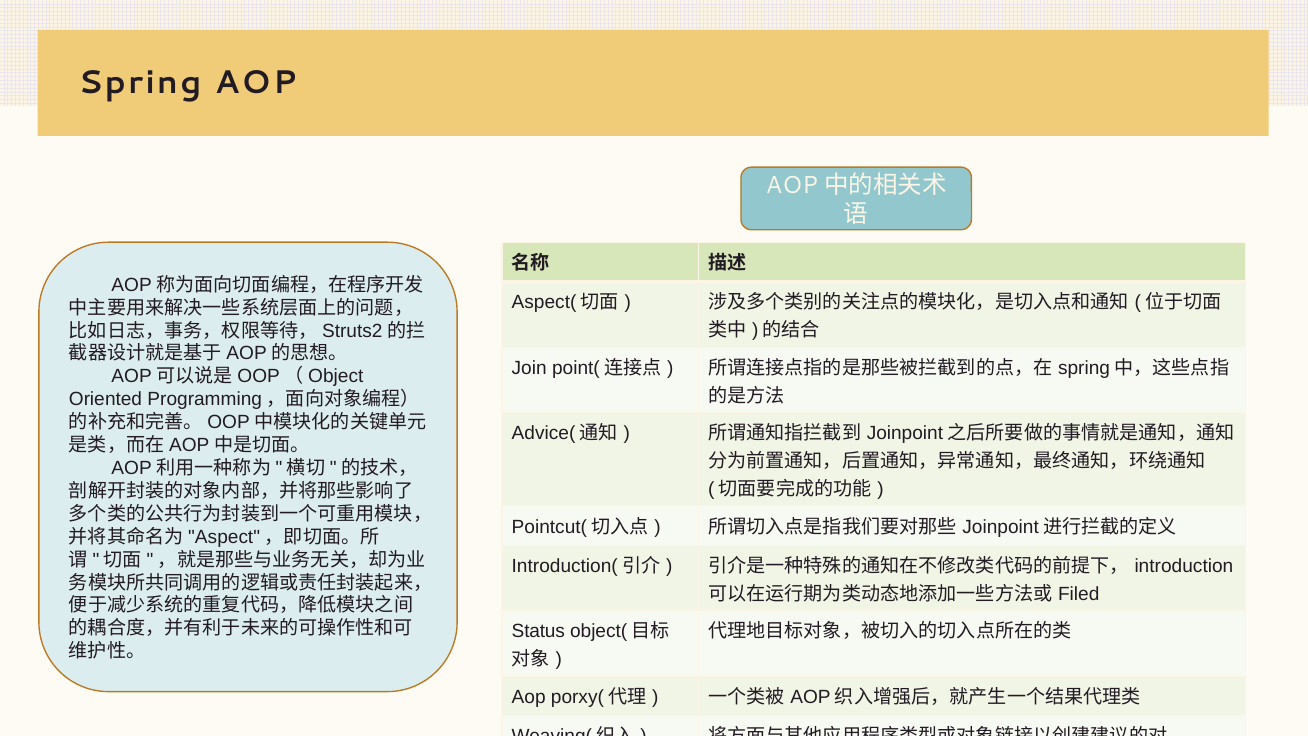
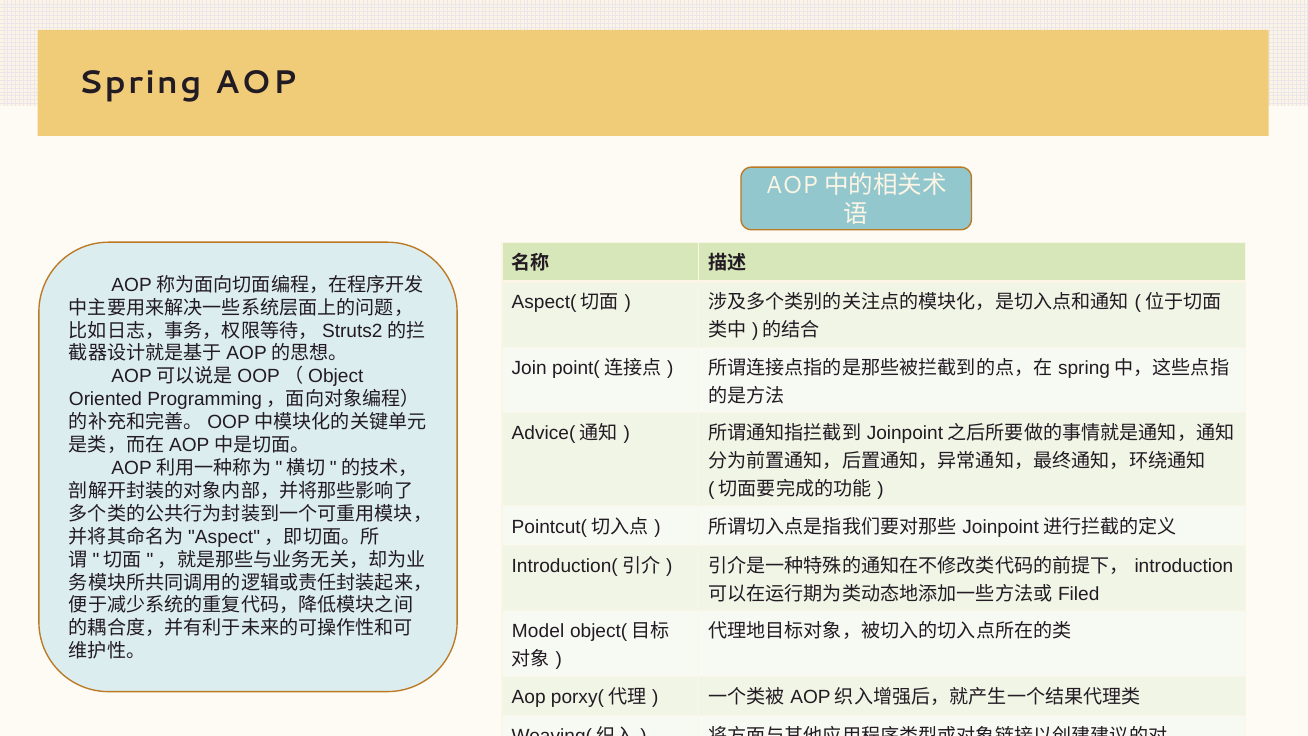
Status: Status -> Model
